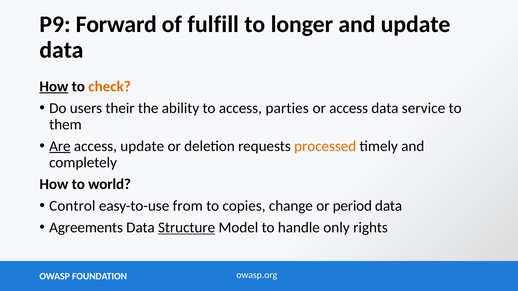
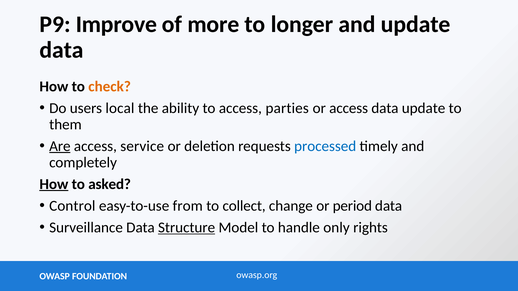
Forward: Forward -> Improve
fulfill: fulfill -> more
How at (54, 87) underline: present -> none
their: their -> local
data service: service -> update
access update: update -> service
processed colour: orange -> blue
How at (54, 184) underline: none -> present
world: world -> asked
copies: copies -> collect
Agreements: Agreements -> Surveillance
